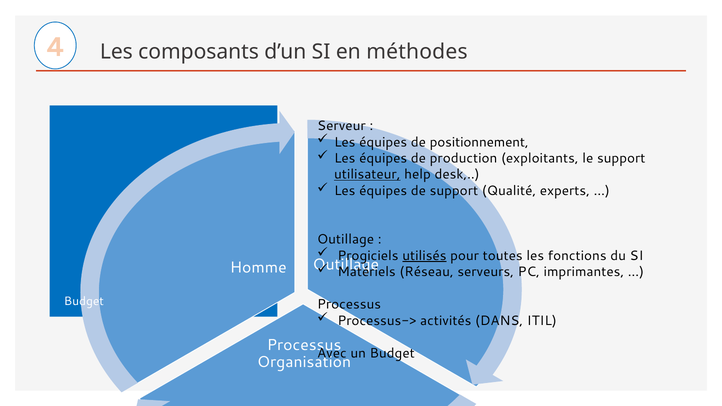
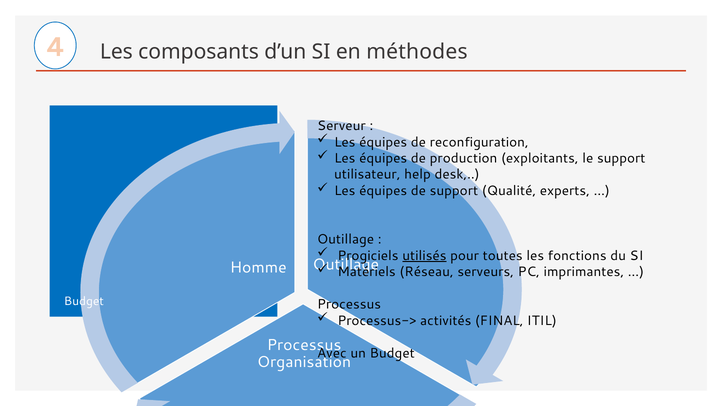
positionnement: positionnement -> reconfiguration
utilisateur underline: present -> none
DANS: DANS -> FINAL
